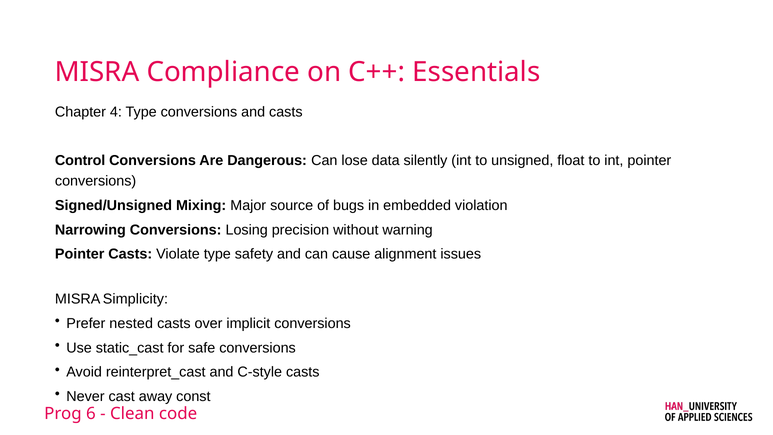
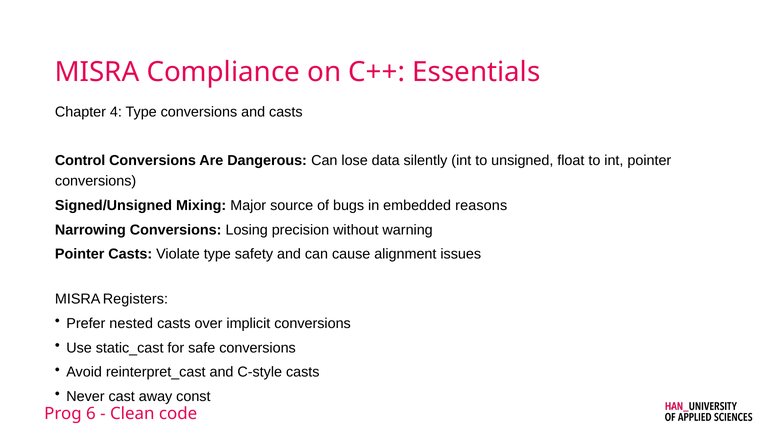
violation: violation -> reasons
Simplicity: Simplicity -> Registers
